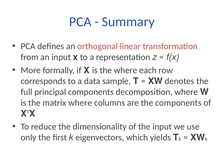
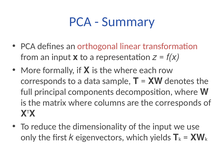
the components: components -> corresponds
